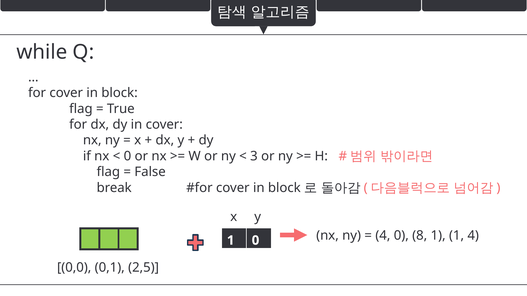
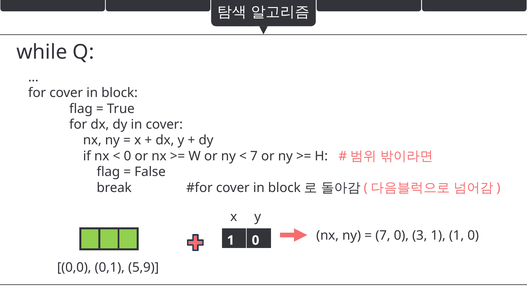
3 at (254, 156): 3 -> 7
4 at (383, 236): 4 -> 7
8: 8 -> 3
1 1 4: 4 -> 0
2,5: 2,5 -> 5,9
